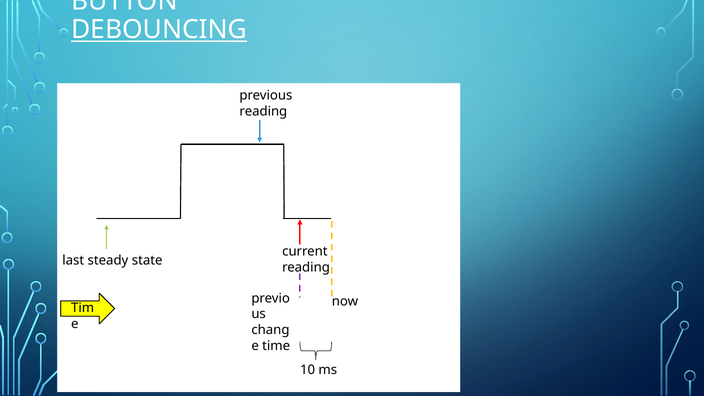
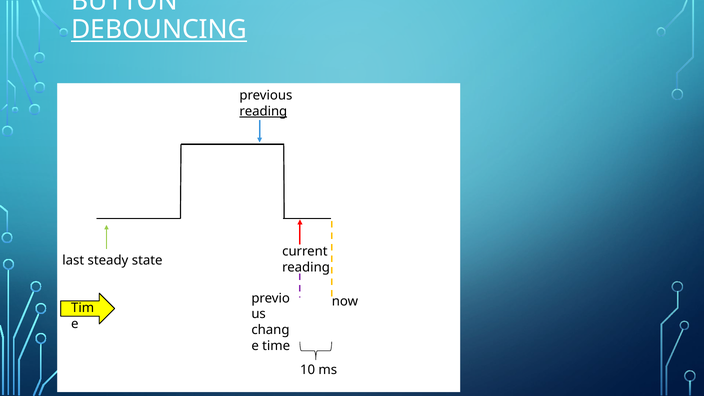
reading at (263, 111) underline: none -> present
